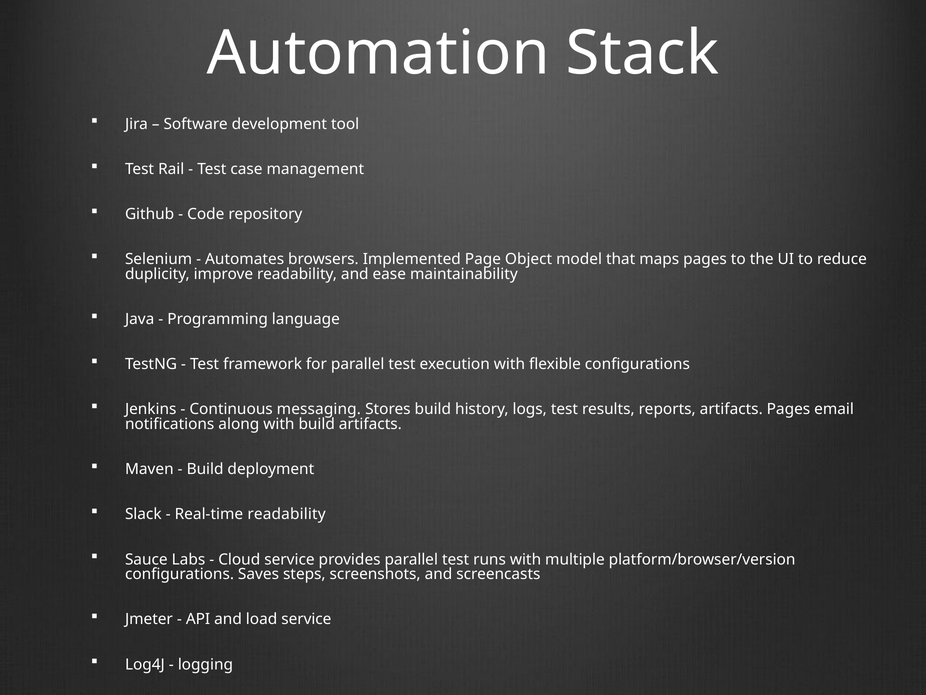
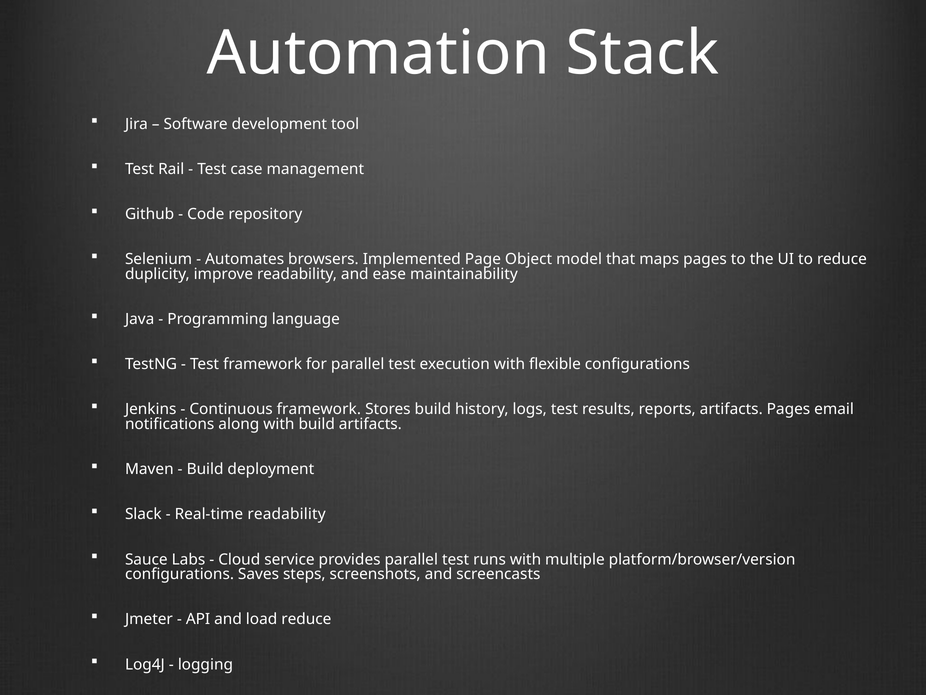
Continuous messaging: messaging -> framework
load service: service -> reduce
